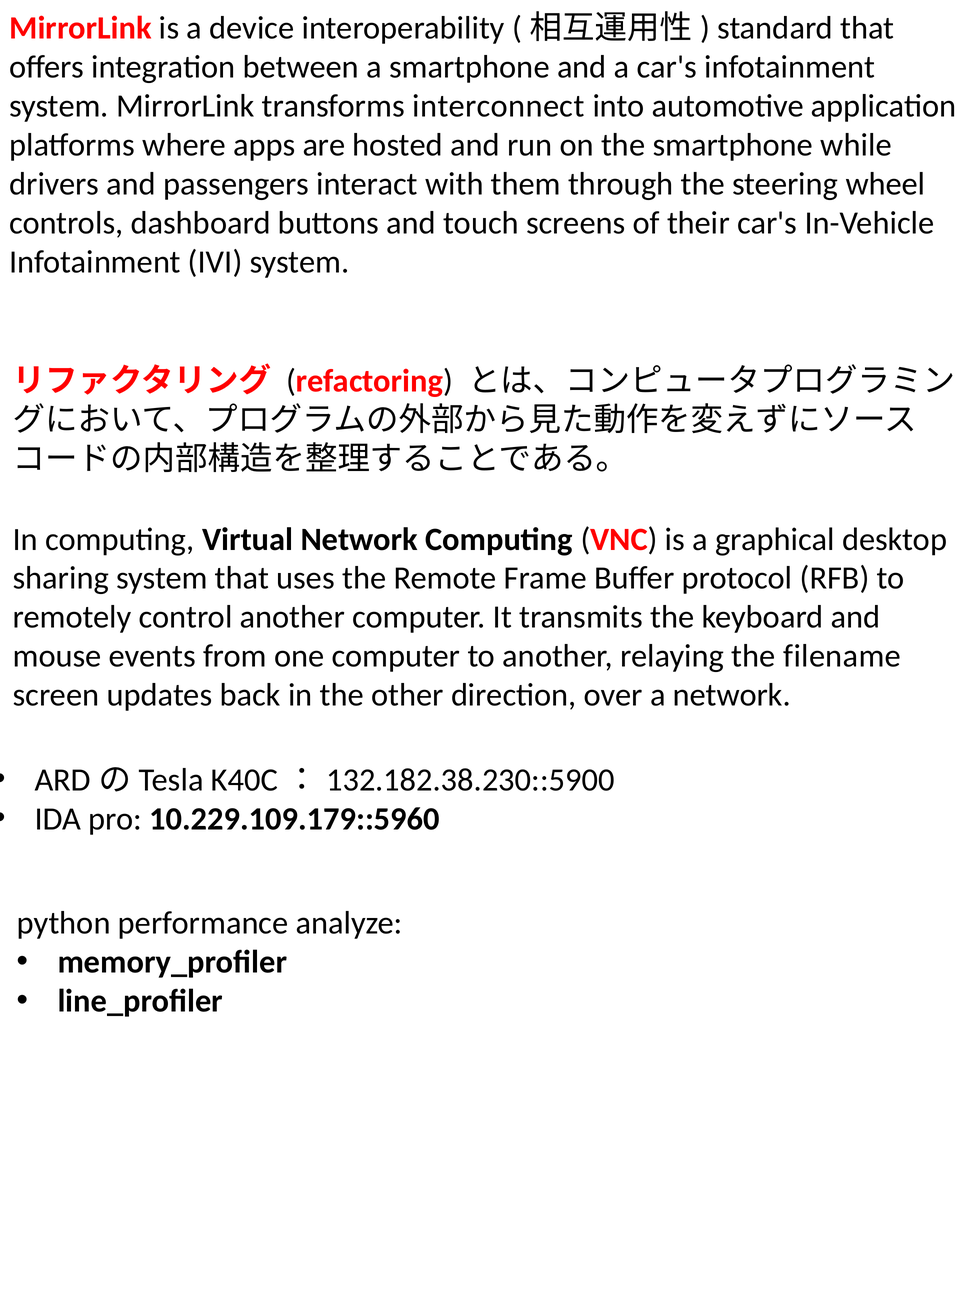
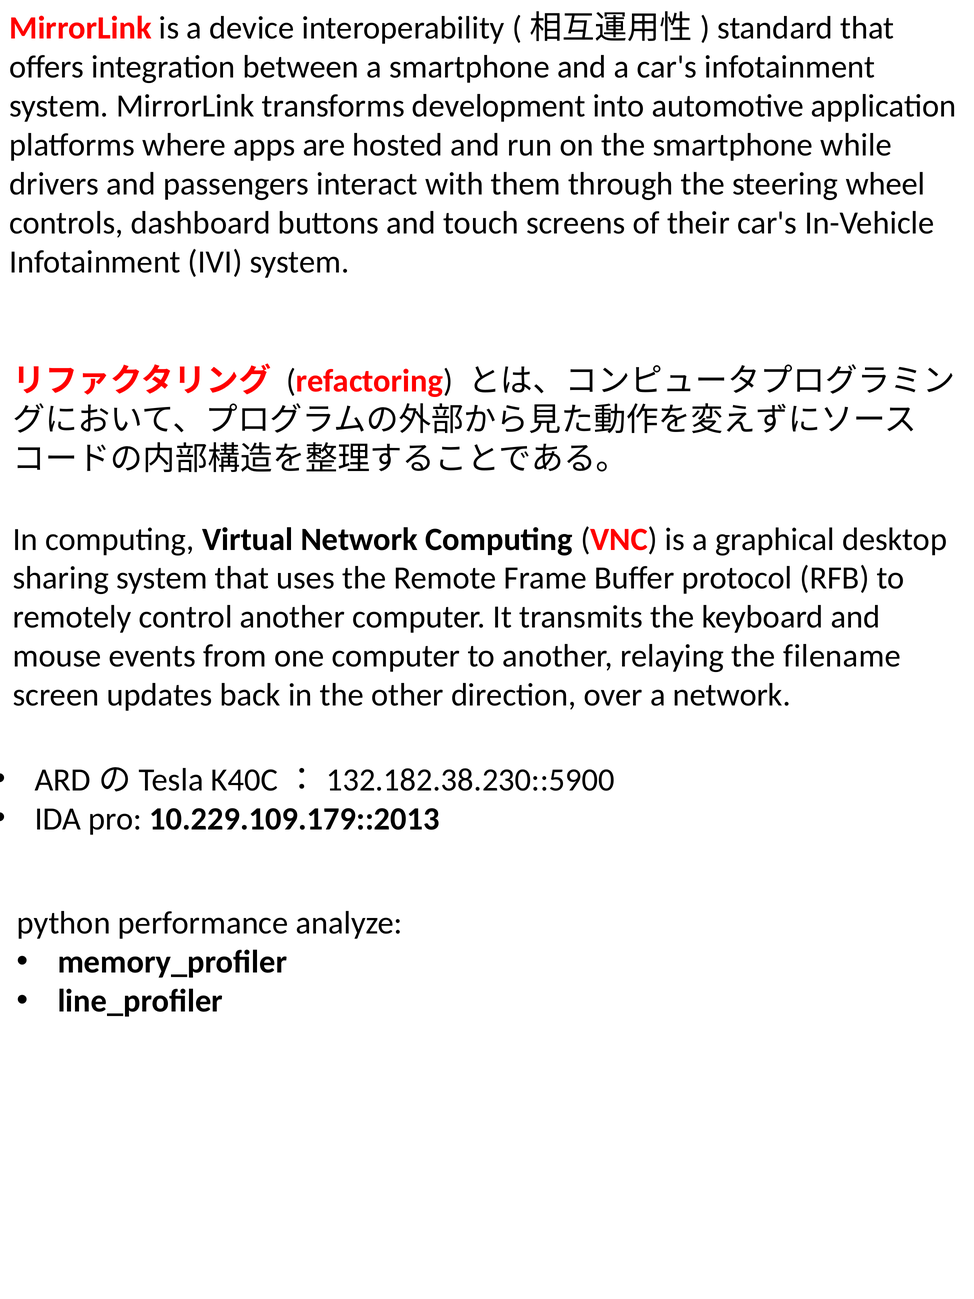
interconnect: interconnect -> development
10.229.109.179::5960: 10.229.109.179::5960 -> 10.229.109.179::2013
